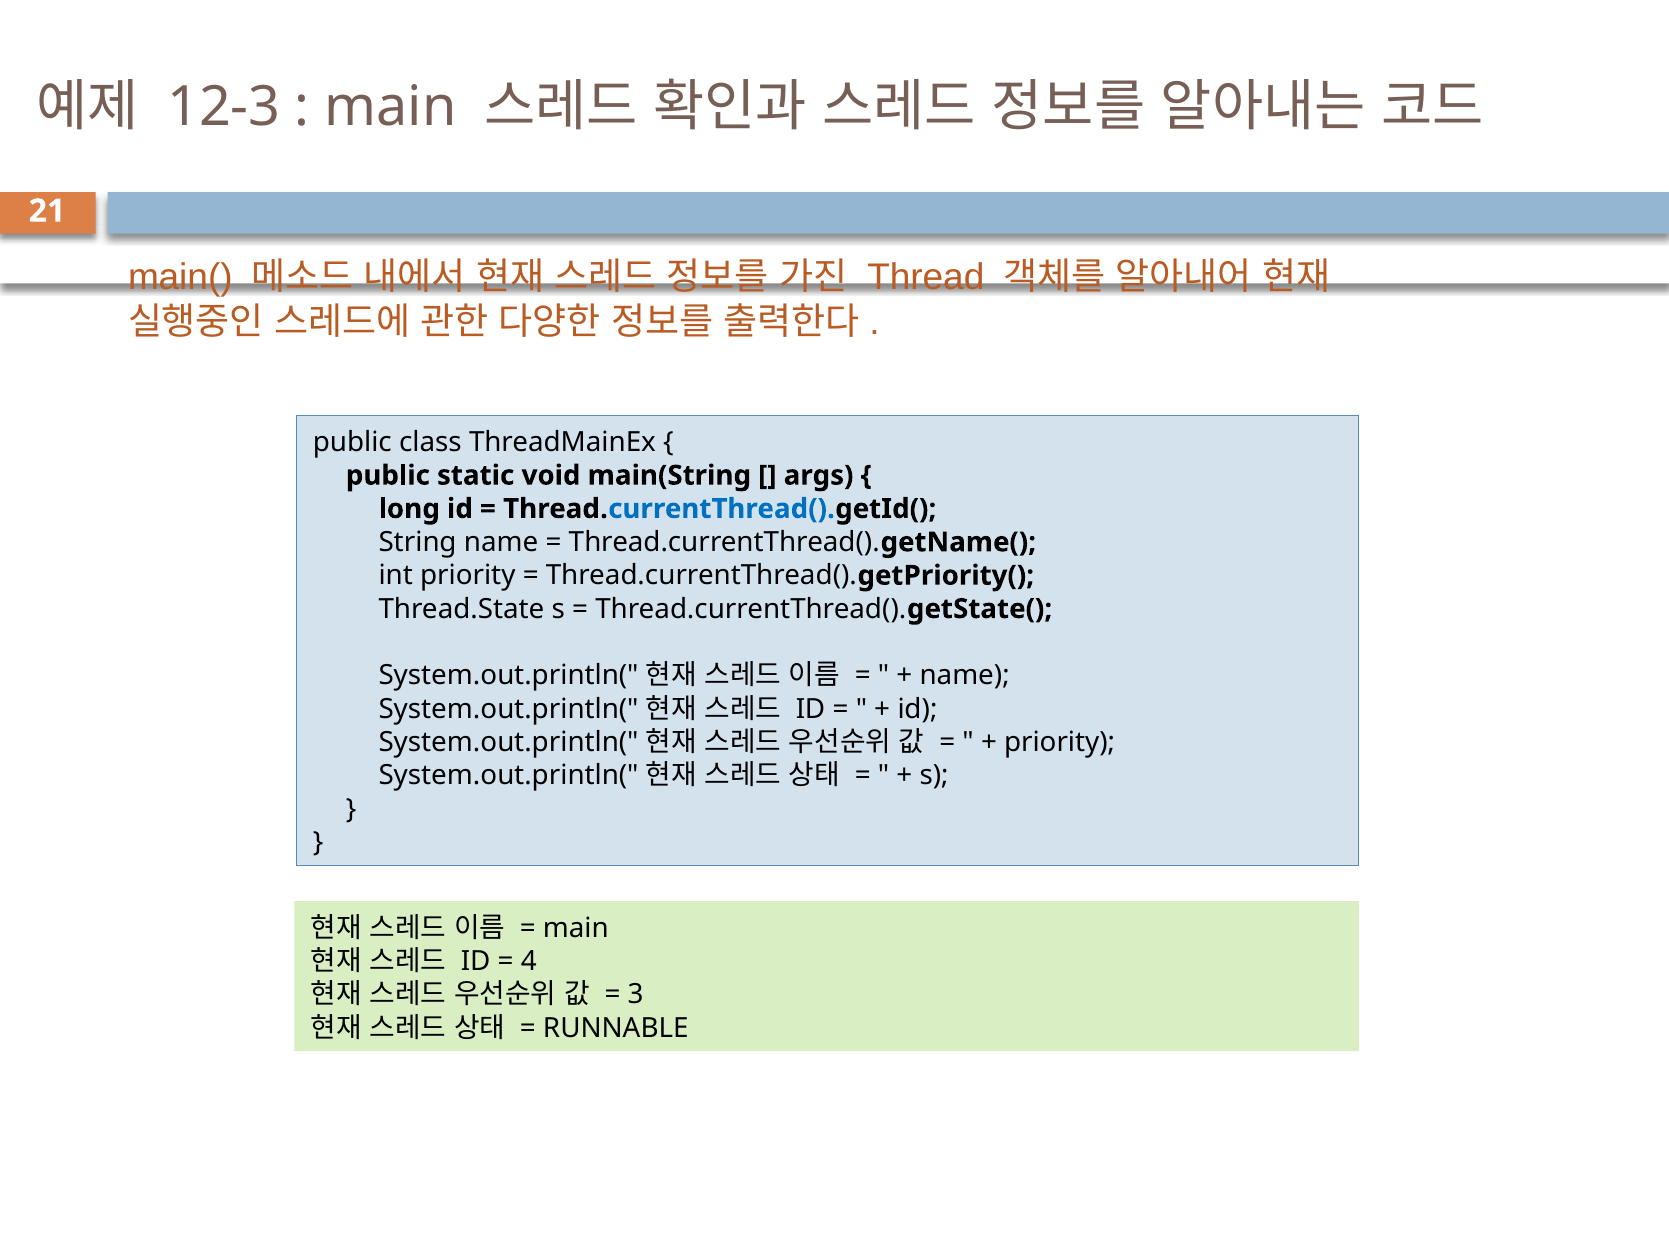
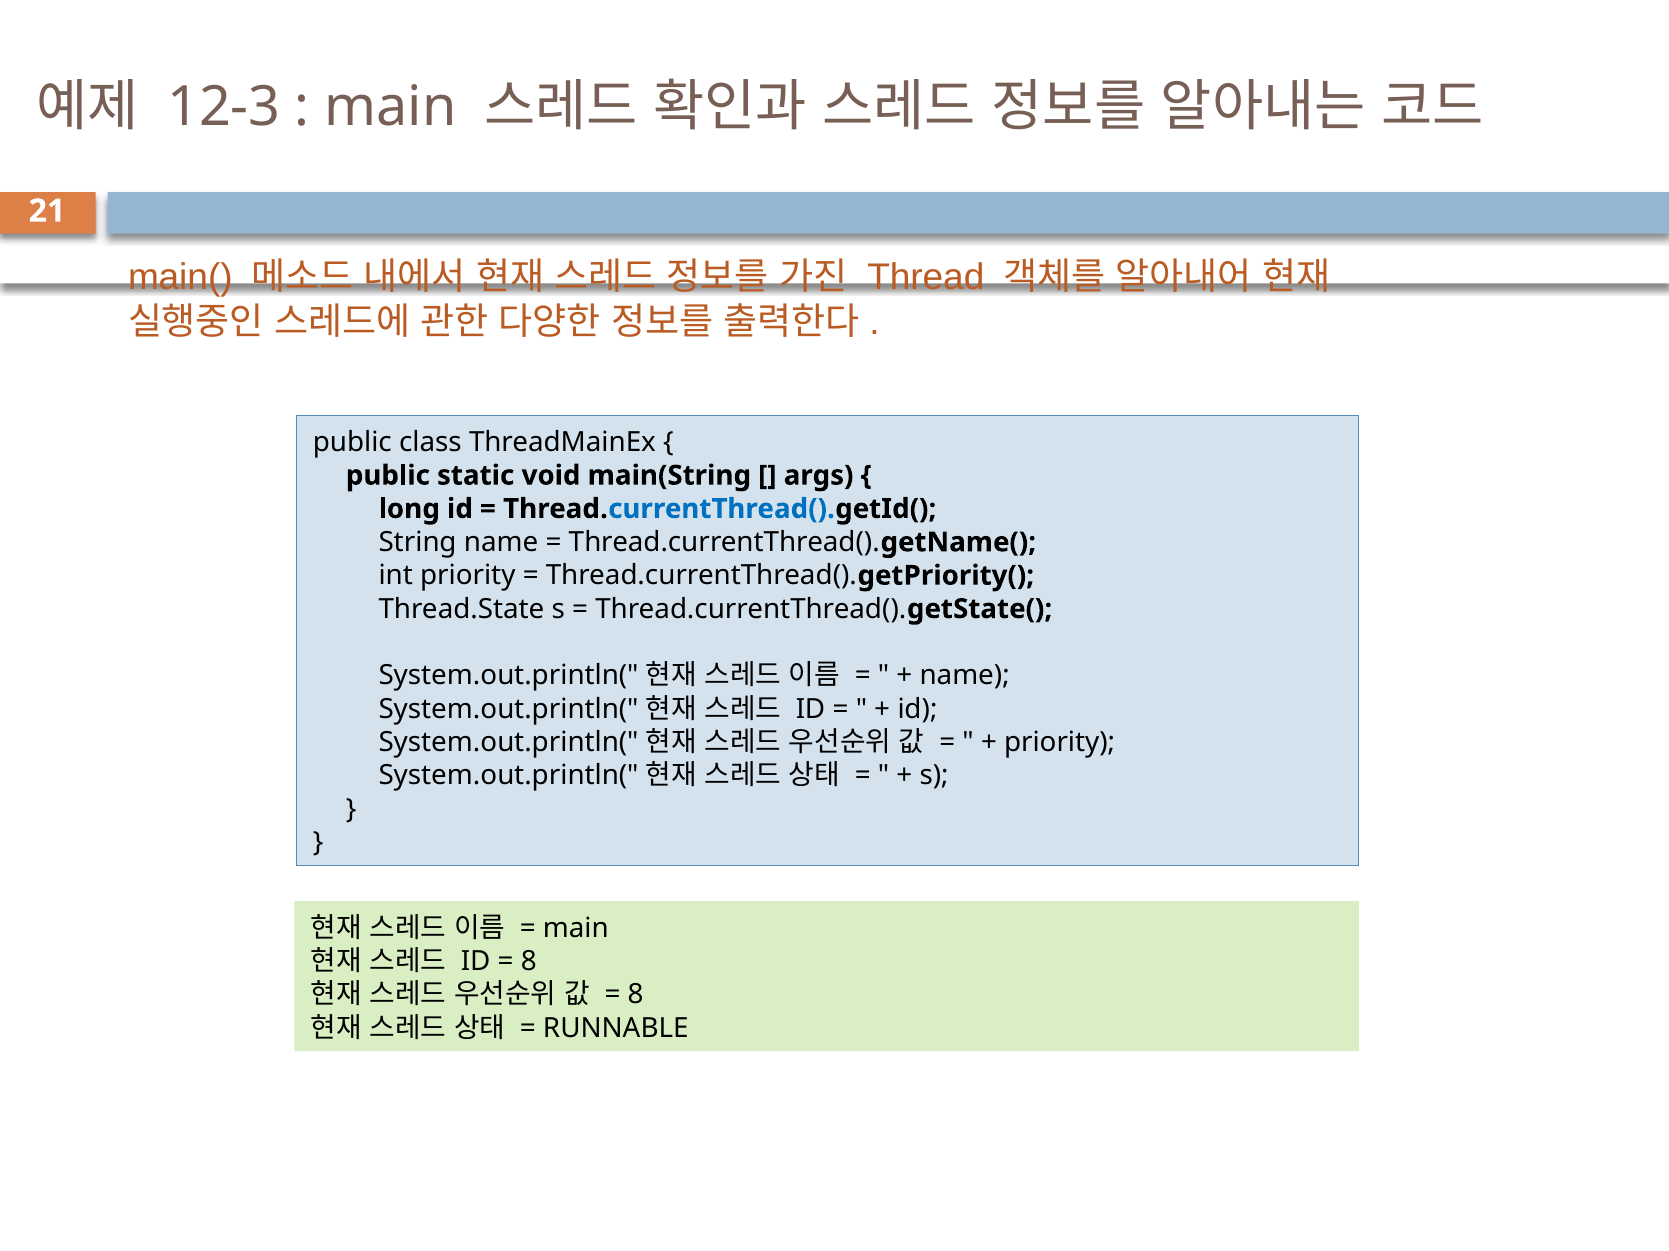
4 at (529, 962): 4 -> 8
3 at (636, 995): 3 -> 8
